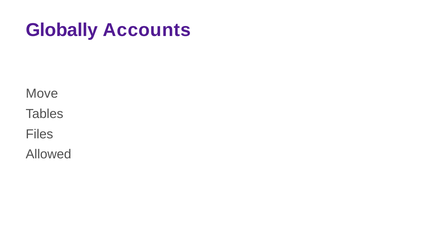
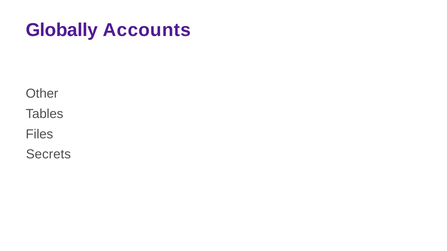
Move: Move -> Other
Allowed: Allowed -> Secrets
